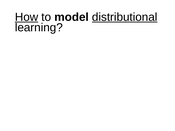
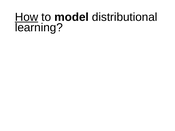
distributional underline: present -> none
